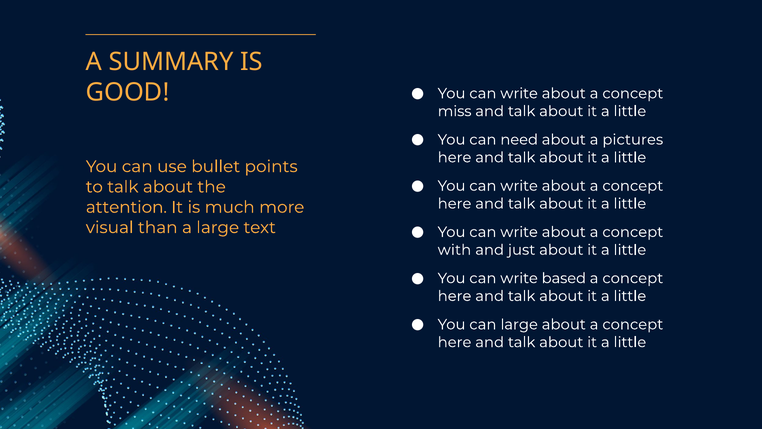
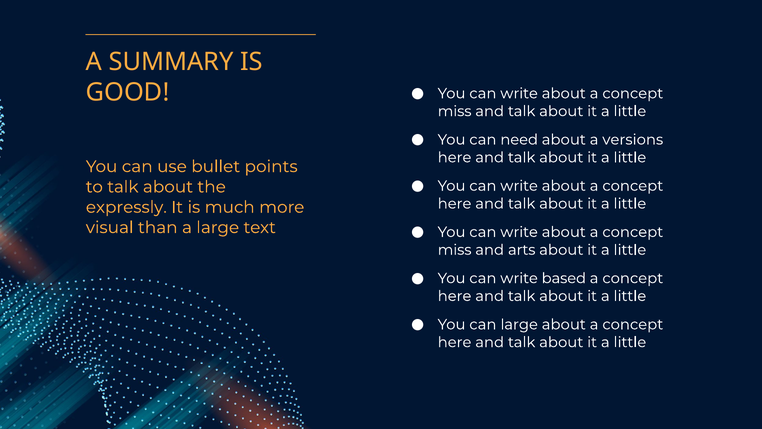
pictures: pictures -> versions
attention: attention -> expressly
with at (454, 250): with -> miss
just: just -> arts
